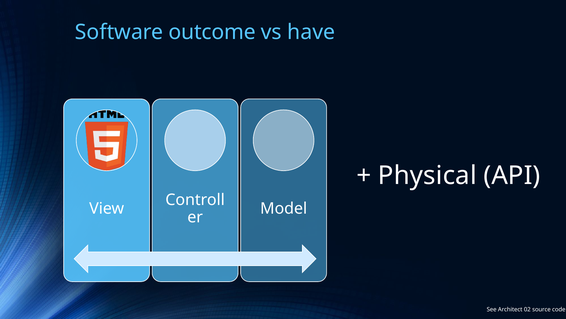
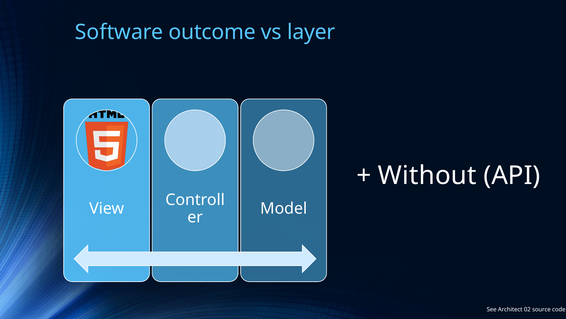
have: have -> layer
Physical: Physical -> Without
